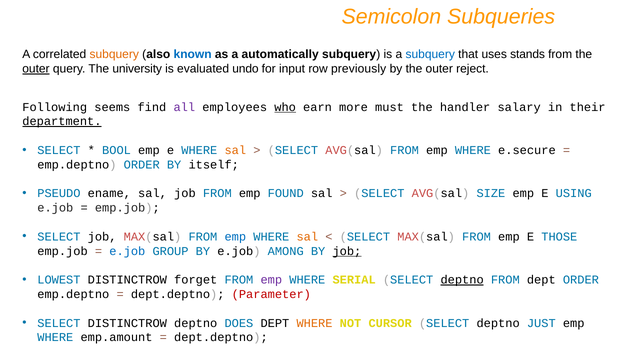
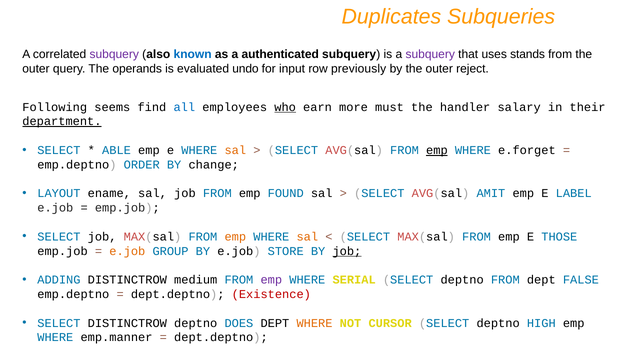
Semicolon: Semicolon -> Duplicates
subquery at (114, 54) colour: orange -> purple
automatically: automatically -> authenticated
subquery at (430, 54) colour: blue -> purple
outer at (36, 69) underline: present -> none
university: university -> operands
all colour: purple -> blue
BOOL: BOOL -> ABLE
emp at (437, 150) underline: none -> present
e.secure: e.secure -> e.forget
itself: itself -> change
PSEUDO: PSEUDO -> LAYOUT
SIZE: SIZE -> AMIT
USING: USING -> LABEL
emp at (235, 237) colour: blue -> orange
e.job at (127, 251) colour: blue -> orange
AMONG: AMONG -> STORE
LOWEST: LOWEST -> ADDING
forget: forget -> medium
deptno at (462, 280) underline: present -> none
dept ORDER: ORDER -> FALSE
Parameter: Parameter -> Existence
JUST: JUST -> HIGH
emp.amount: emp.amount -> emp.manner
